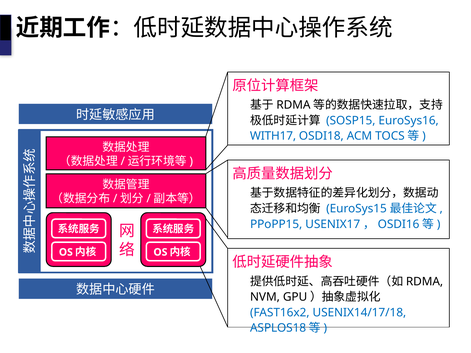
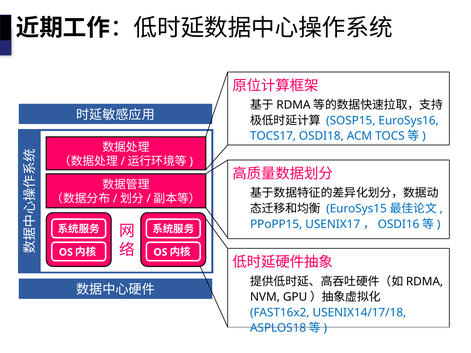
WITH17: WITH17 -> TOCS17
